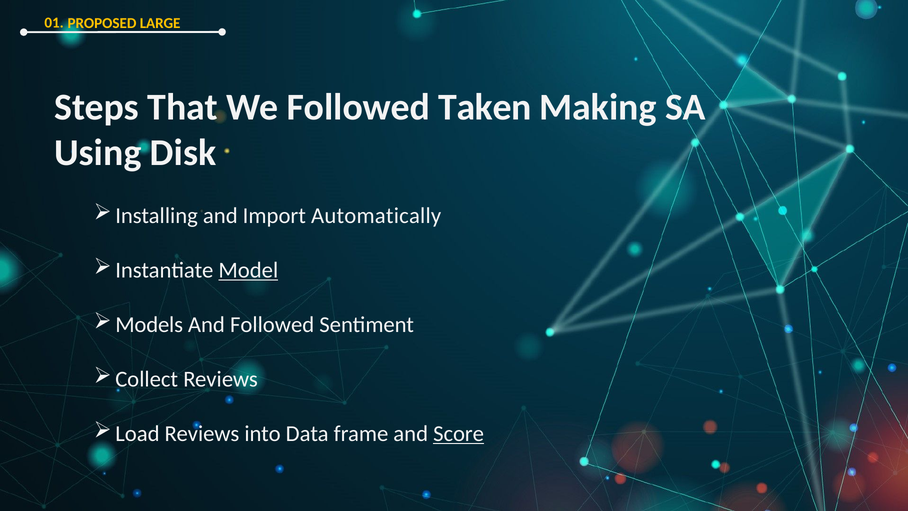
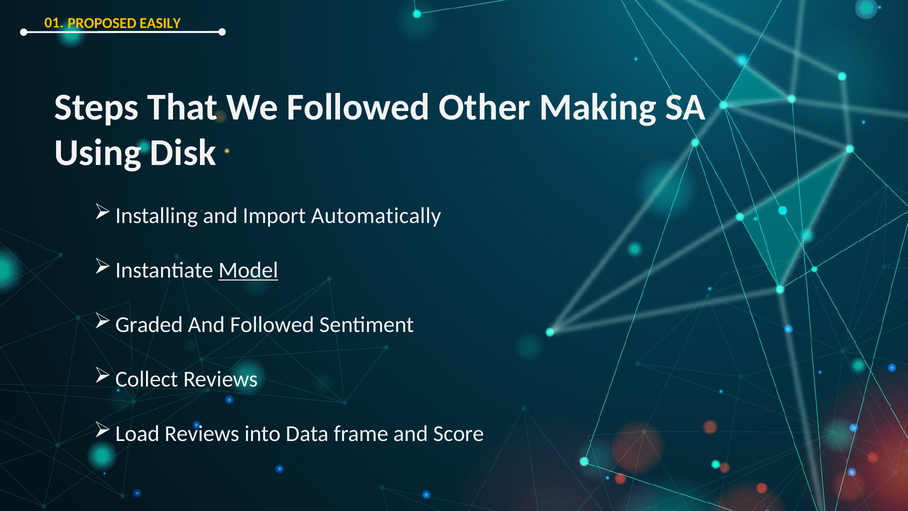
LARGE: LARGE -> EASILY
Taken: Taken -> Other
Models: Models -> Graded
Score underline: present -> none
